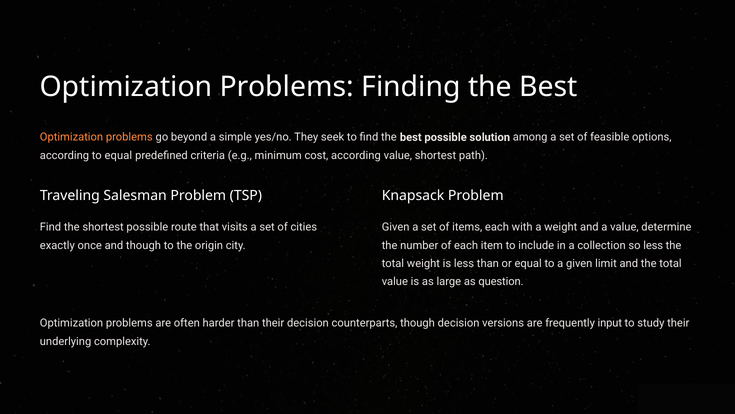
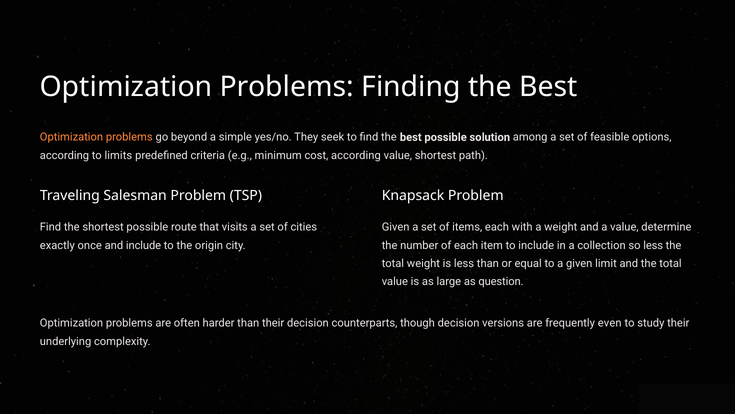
to equal: equal -> limits
and though: though -> include
input: input -> even
